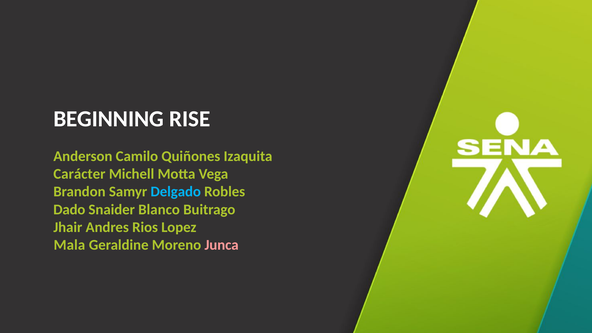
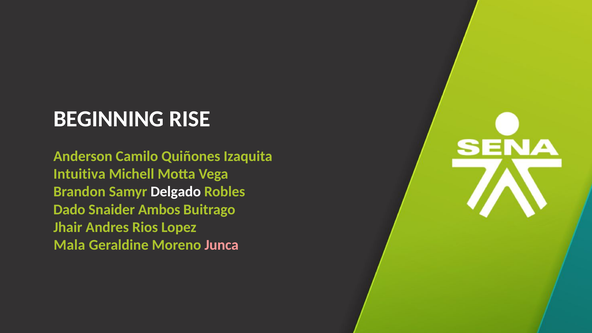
Carácter: Carácter -> Intuitiva
Delgado colour: light blue -> white
Blanco: Blanco -> Ambos
